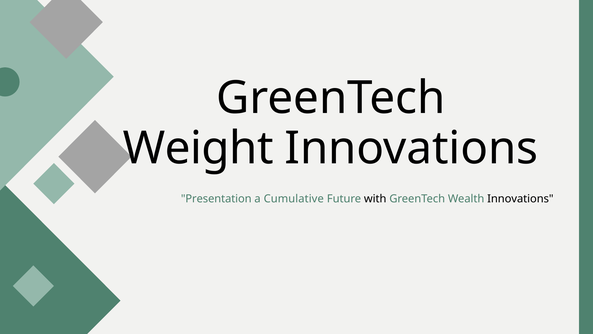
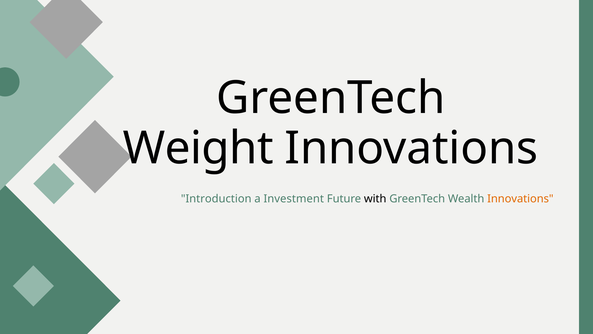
Presentation: Presentation -> Introduction
Cumulative: Cumulative -> Investment
Innovations at (520, 199) colour: black -> orange
